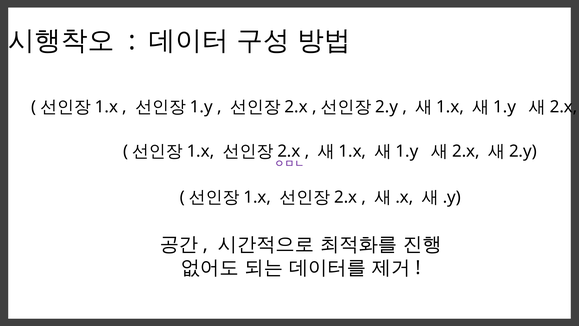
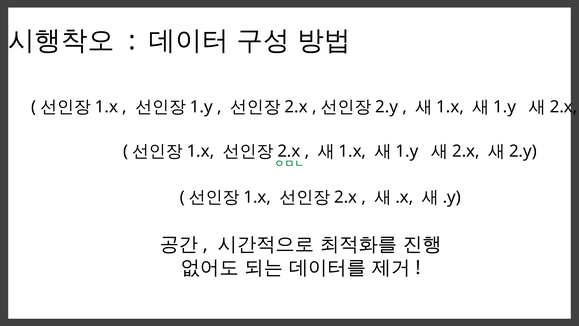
ㅇㅁㄴ colour: purple -> green
